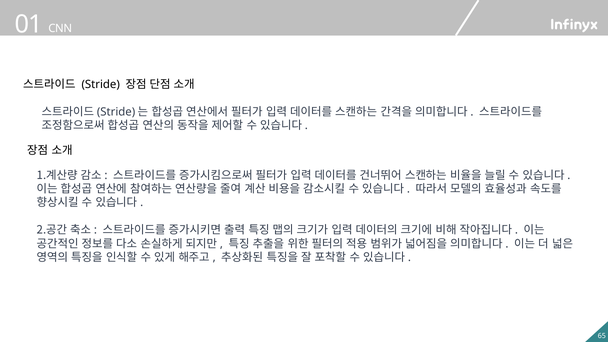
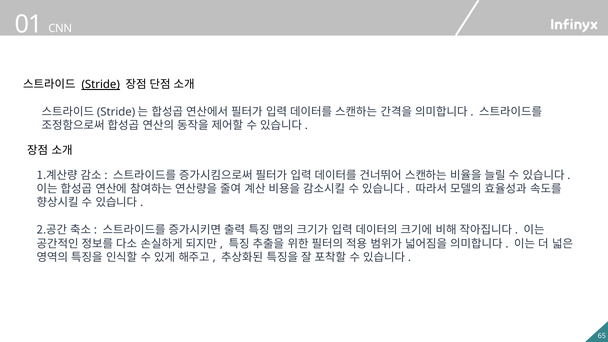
Stride underline: none -> present
